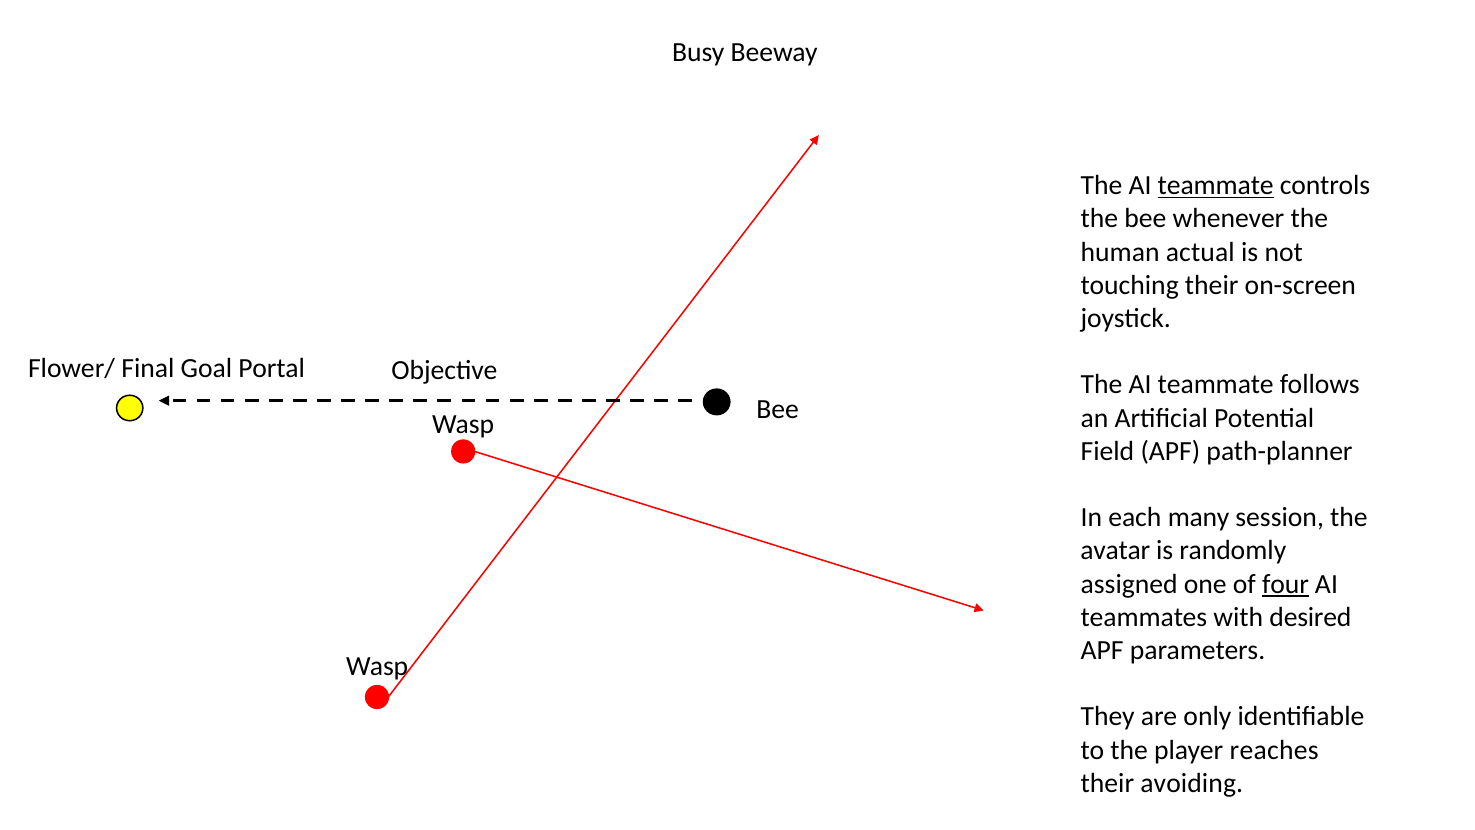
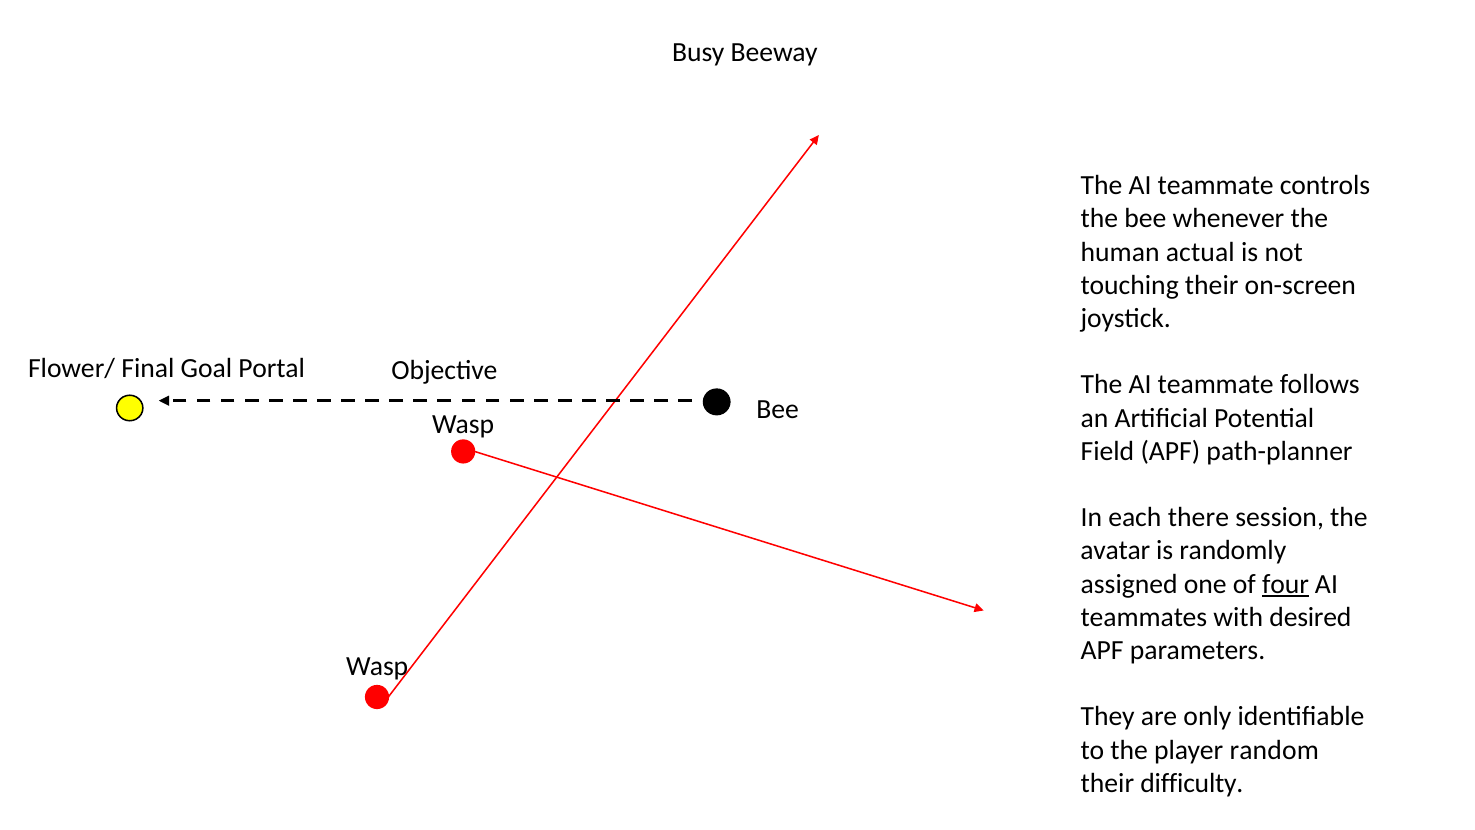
teammate at (1216, 186) underline: present -> none
many: many -> there
reaches: reaches -> random
avoiding: avoiding -> difficulty
